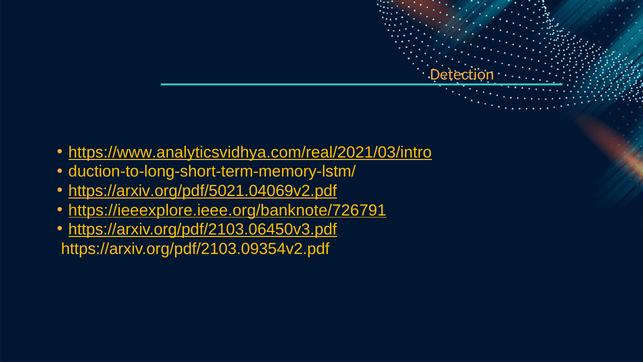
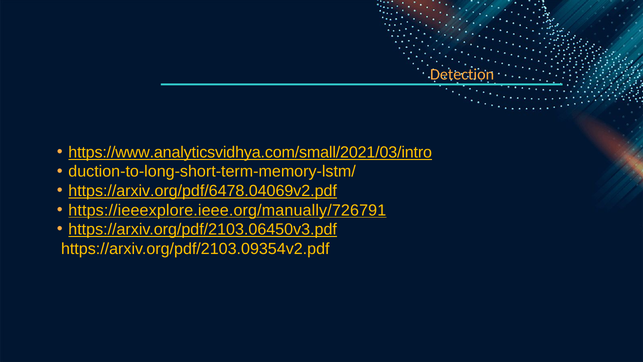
https://www.analyticsvidhya.com/real/2021/03/intro: https://www.analyticsvidhya.com/real/2021/03/intro -> https://www.analyticsvidhya.com/small/2021/03/intro
https://arxiv.org/pdf/5021.04069v2.pdf: https://arxiv.org/pdf/5021.04069v2.pdf -> https://arxiv.org/pdf/6478.04069v2.pdf
https://ieeexplore.ieee.org/banknote/726791: https://ieeexplore.ieee.org/banknote/726791 -> https://ieeexplore.ieee.org/manually/726791
